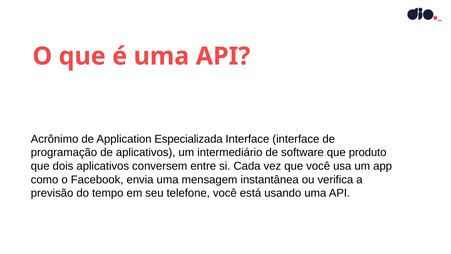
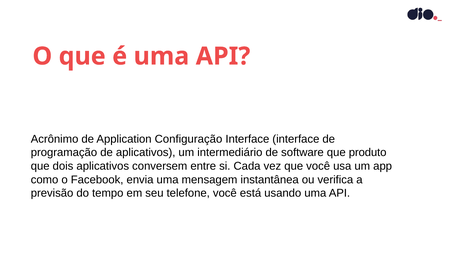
Especializada: Especializada -> Configuração
